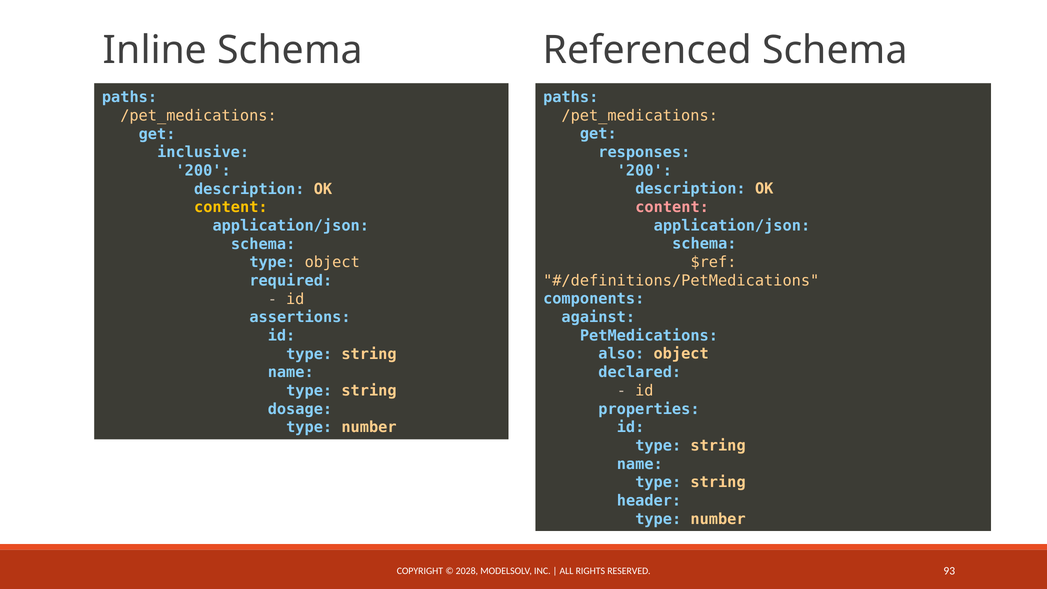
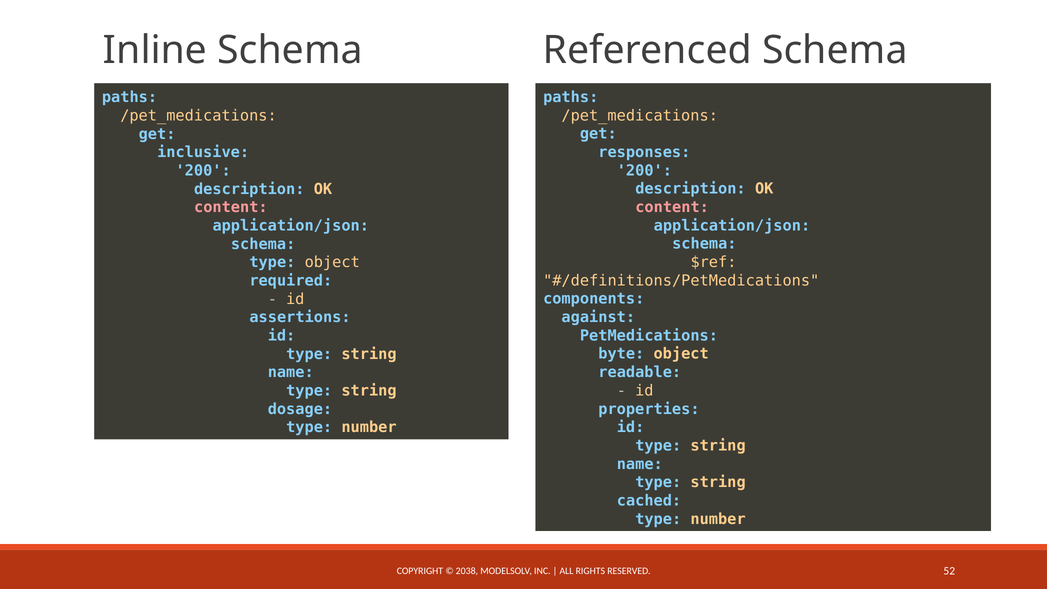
content at (231, 207) colour: yellow -> pink
also: also -> byte
declared: declared -> readable
header: header -> cached
2028: 2028 -> 2038
93: 93 -> 52
